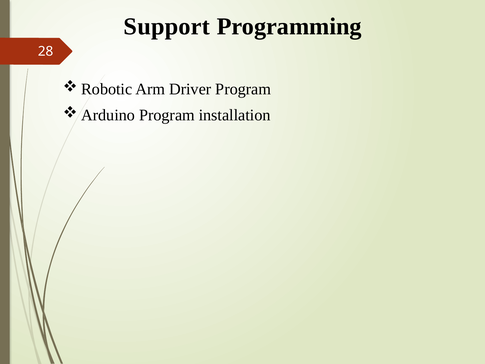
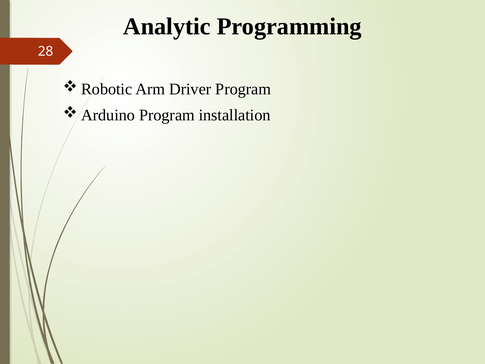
Support: Support -> Analytic
